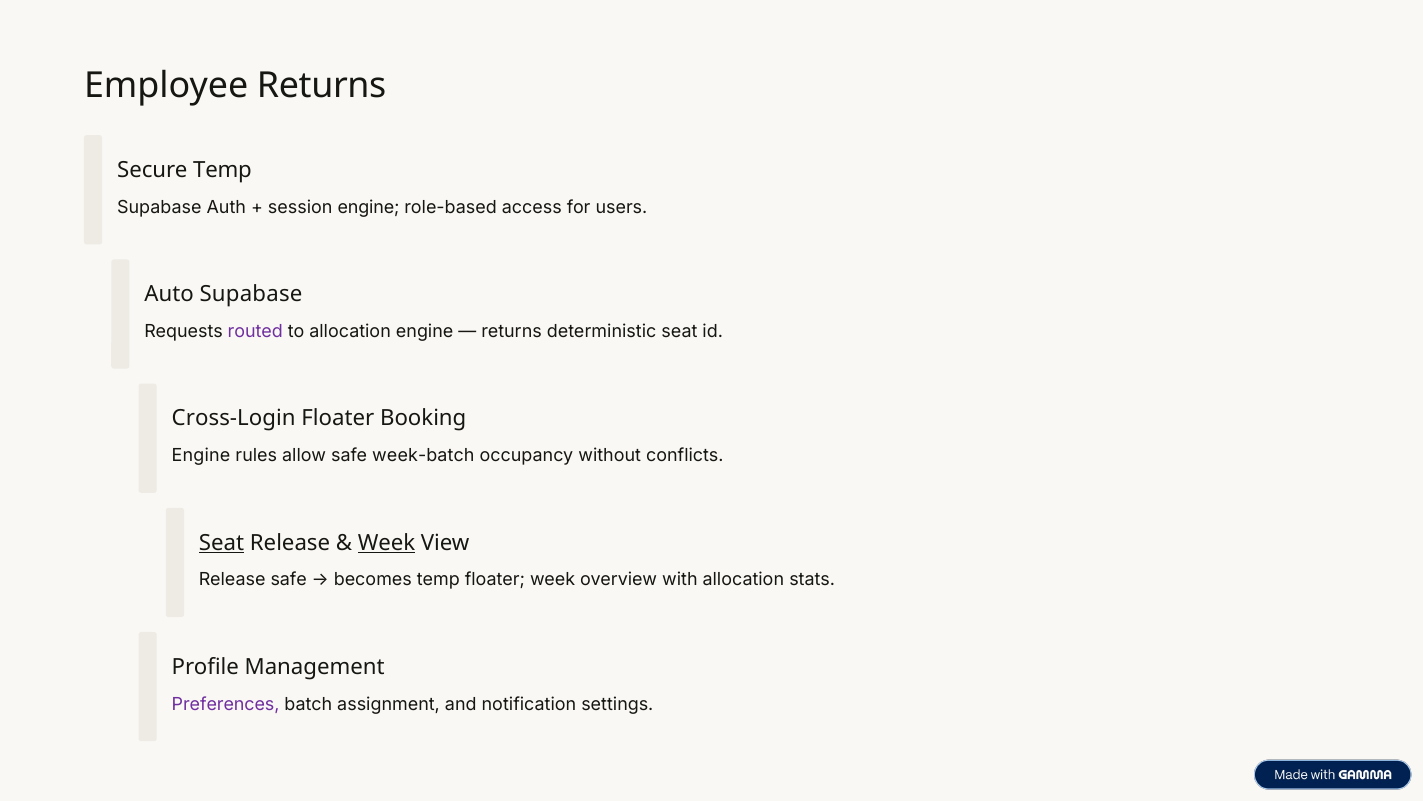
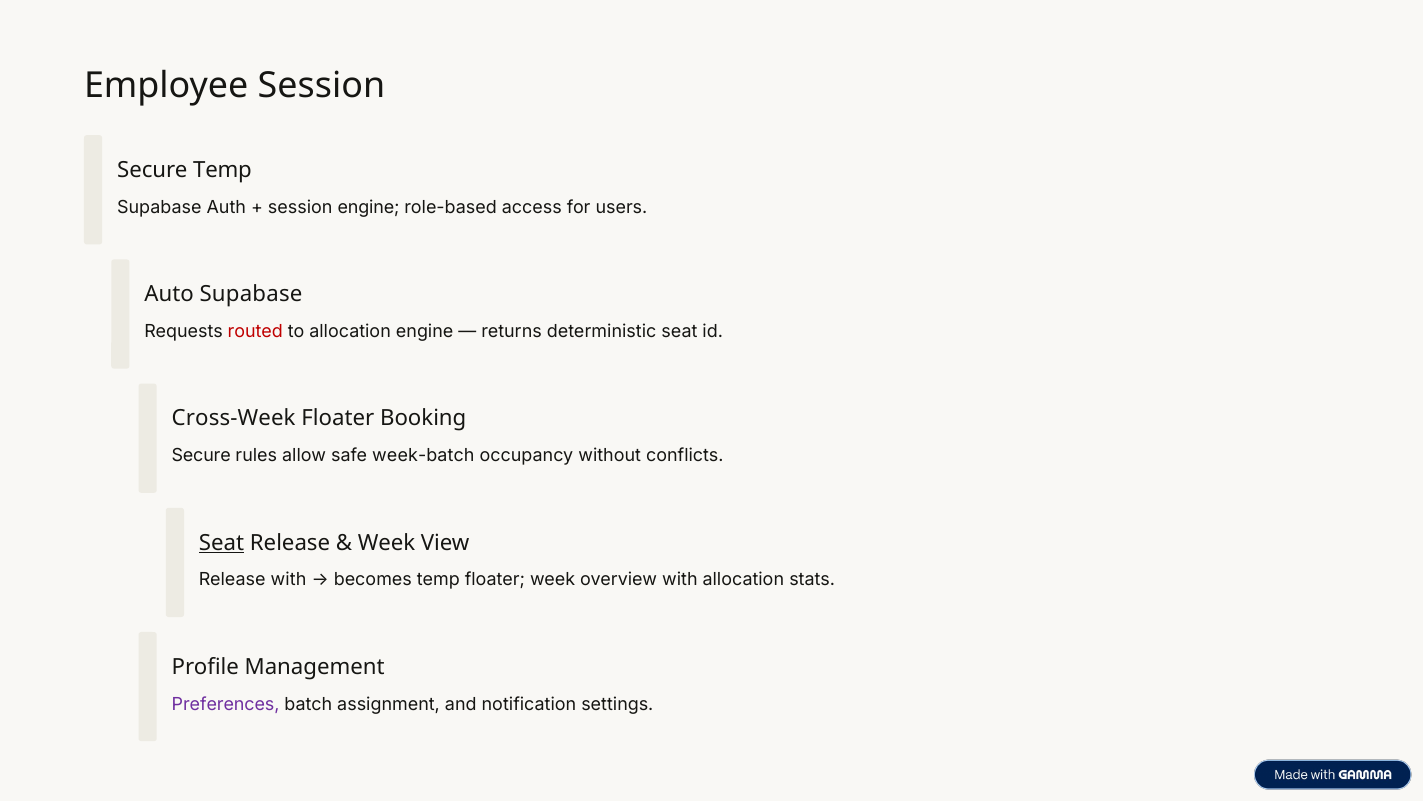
Employee Returns: Returns -> Session
routed colour: purple -> red
Cross-Login: Cross-Login -> Cross-Week
Engine at (201, 455): Engine -> Secure
Week at (387, 542) underline: present -> none
Release safe: safe -> with
